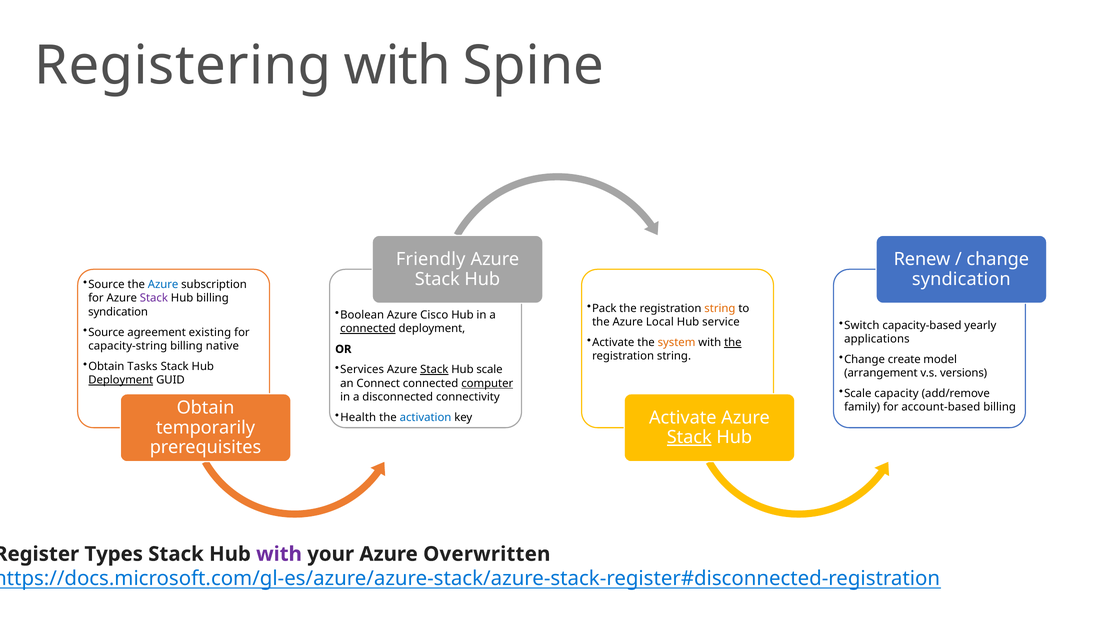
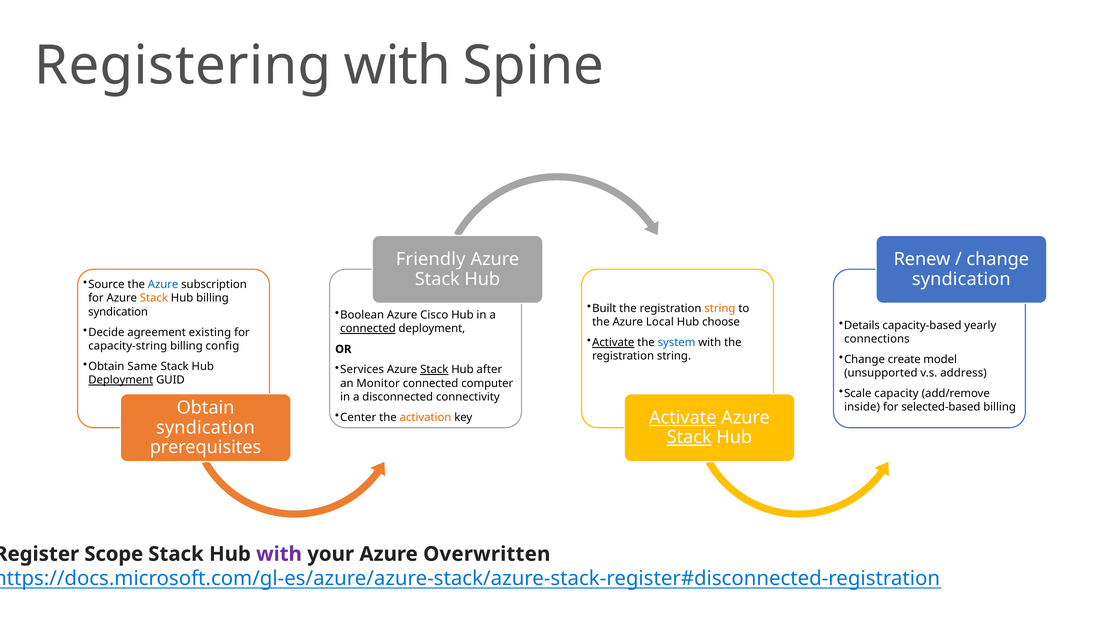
Stack at (154, 298) colour: purple -> orange
Pack: Pack -> Built
service: service -> choose
Switch: Switch -> Details
Source at (106, 332): Source -> Decide
applications: applications -> connections
Activate at (613, 342) underline: none -> present
system colour: orange -> blue
the at (733, 342) underline: present -> none
native: native -> config
Tasks: Tasks -> Same
Hub scale: scale -> after
arrangement: arrangement -> unsupported
versions: versions -> address
Connect: Connect -> Monitor
computer underline: present -> none
family: family -> inside
account-based: account-based -> selected-based
Health: Health -> Center
activation colour: blue -> orange
Activate at (683, 417) underline: none -> present
temporarily at (206, 427): temporarily -> syndication
Types: Types -> Scope
